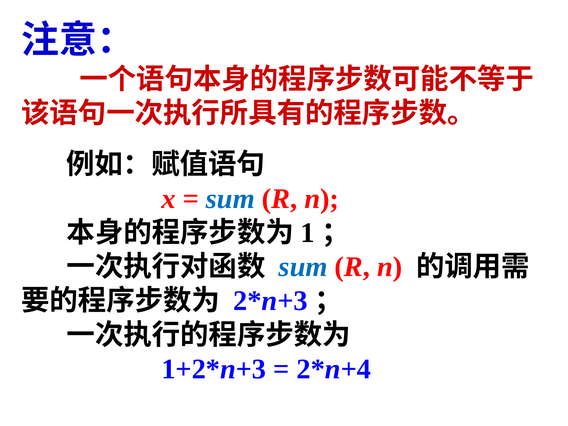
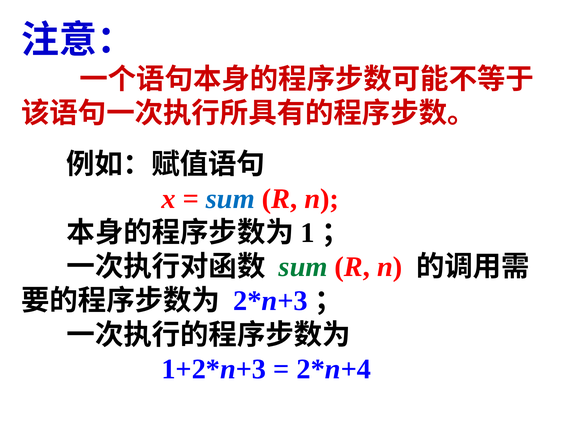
sum at (303, 267) colour: blue -> green
